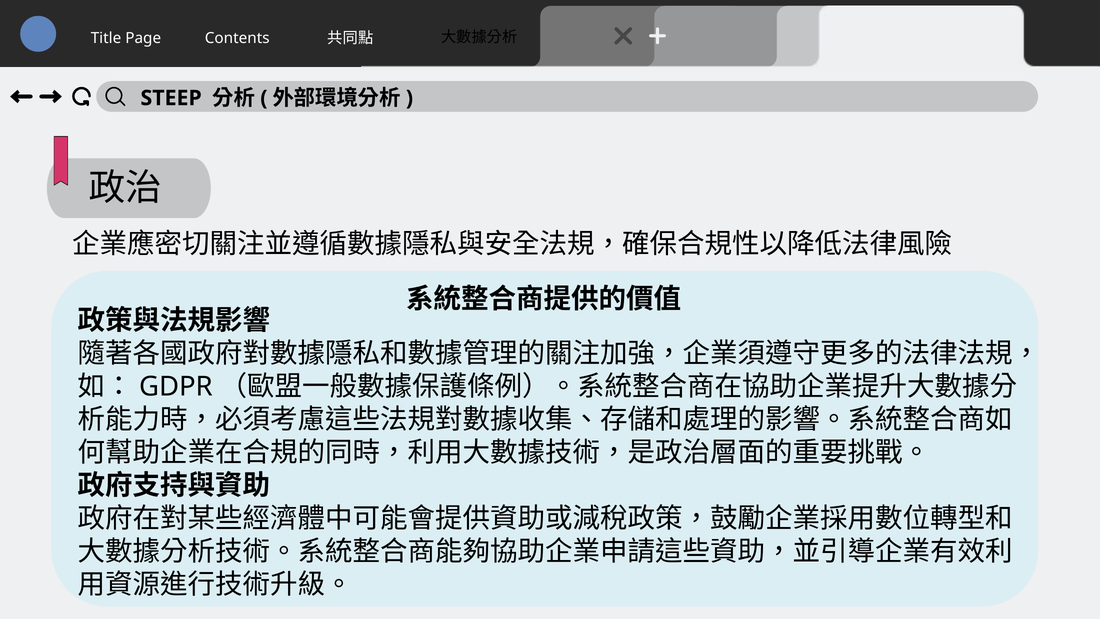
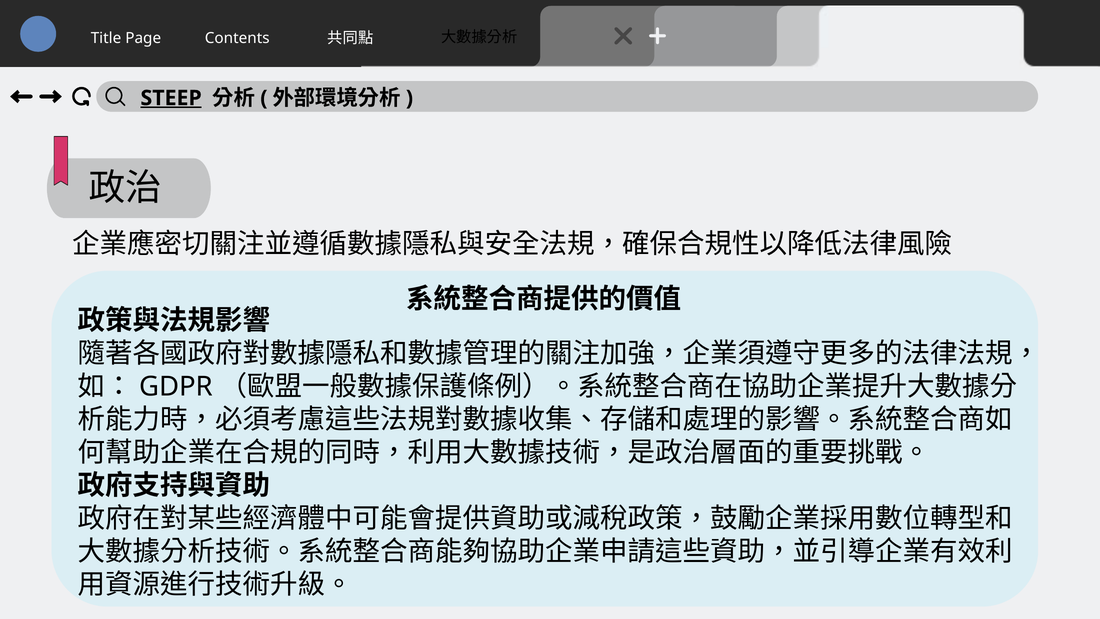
STEEP underline: none -> present
